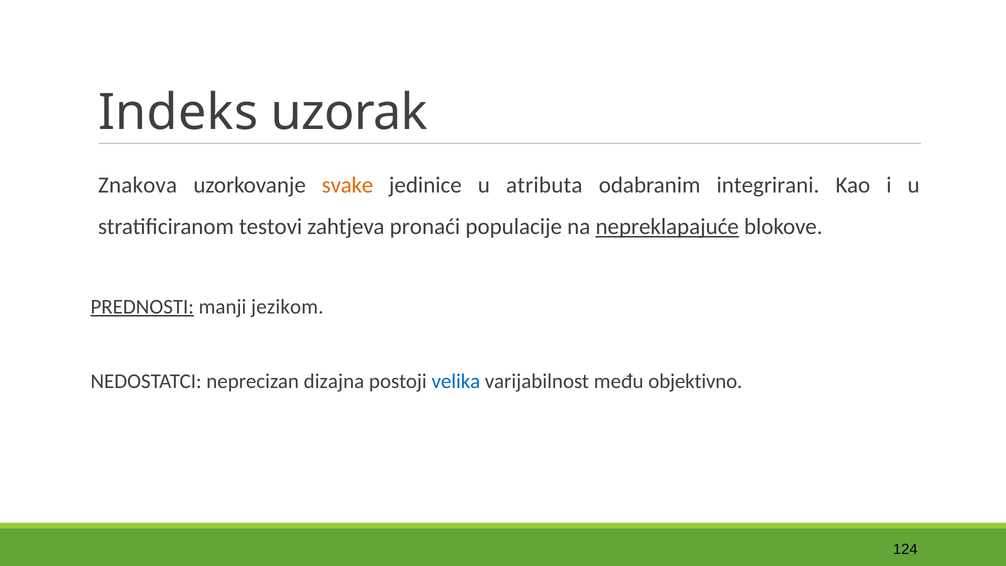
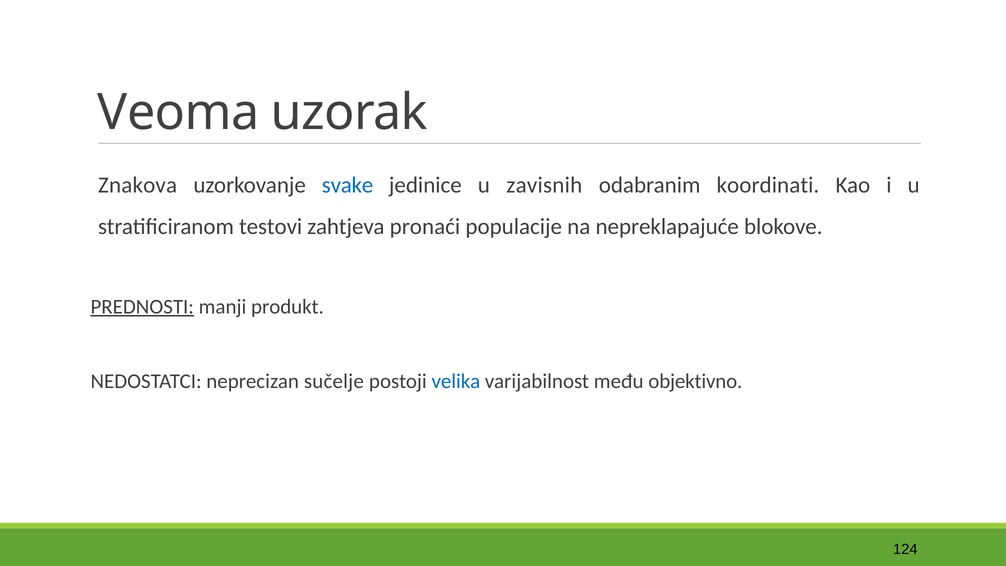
Indeks: Indeks -> Veoma
svake colour: orange -> blue
atributa: atributa -> zavisnih
integrirani: integrirani -> koordinati
nepreklapajuće underline: present -> none
jezikom: jezikom -> produkt
dizajna: dizajna -> sučelje
